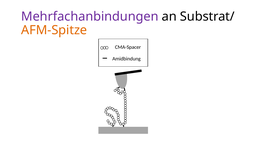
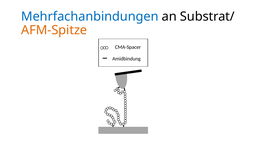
Mehrfachanbindungen colour: purple -> blue
